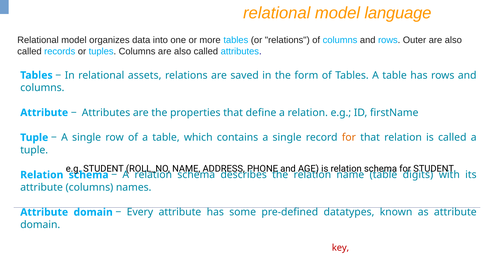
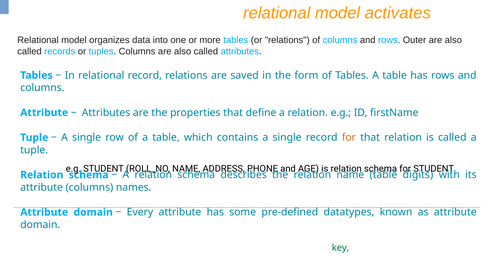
language: language -> activates
relational assets: assets -> record
key at (341, 247) colour: red -> green
